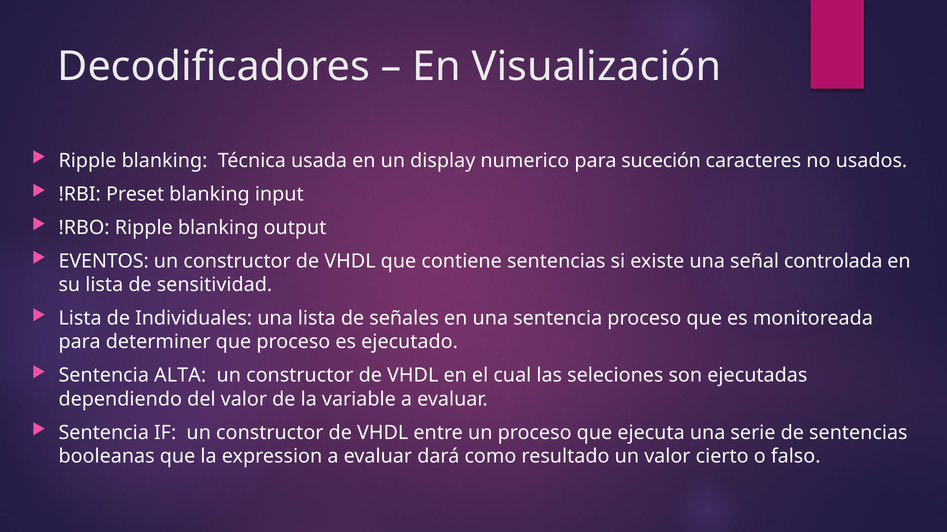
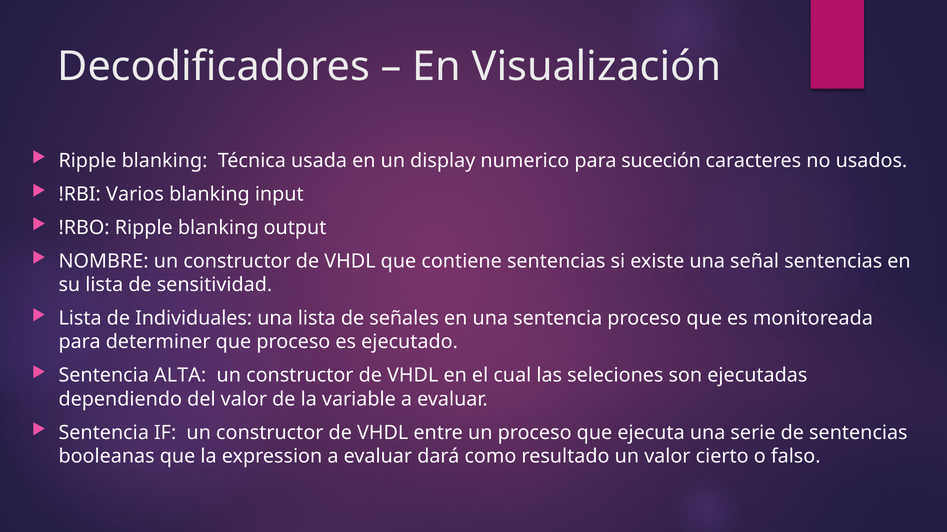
Preset: Preset -> Varios
EVENTOS: EVENTOS -> NOMBRE
señal controlada: controlada -> sentencias
